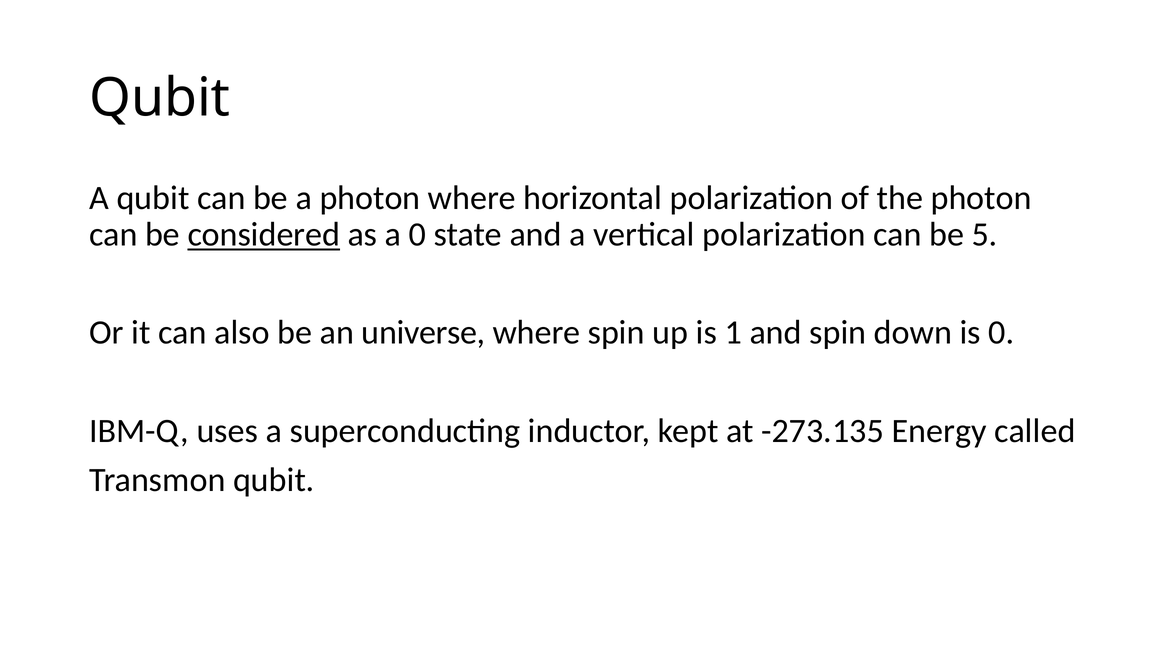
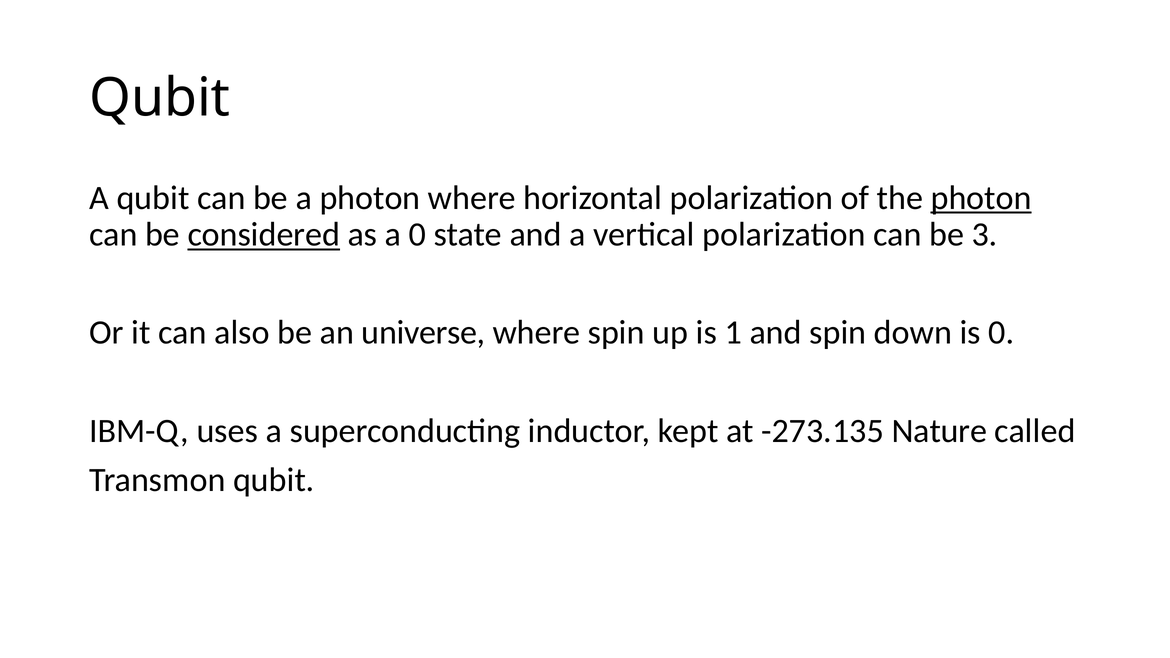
photon at (981, 198) underline: none -> present
5: 5 -> 3
Energy: Energy -> Nature
